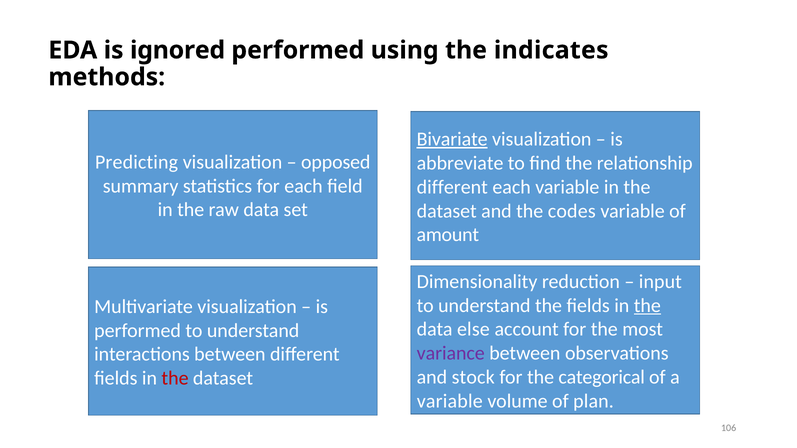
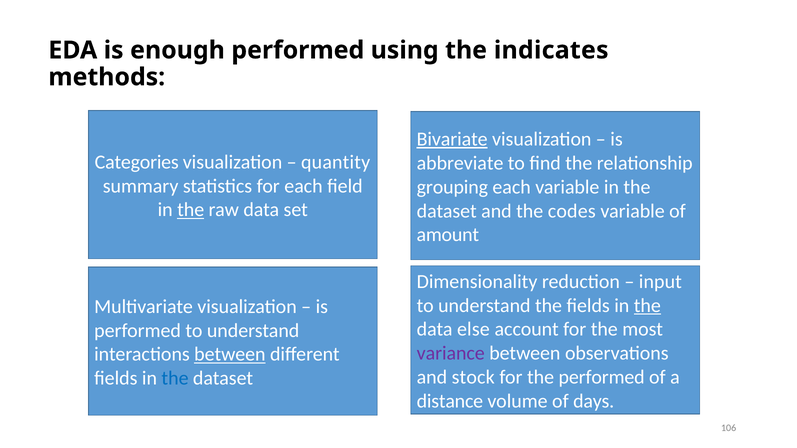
ignored: ignored -> enough
Predicting: Predicting -> Categories
opposed: opposed -> quantity
different at (452, 187): different -> grouping
the at (191, 210) underline: none -> present
between at (230, 355) underline: none -> present
the categorical: categorical -> performed
the at (175, 379) colour: red -> blue
variable at (450, 401): variable -> distance
plan: plan -> days
